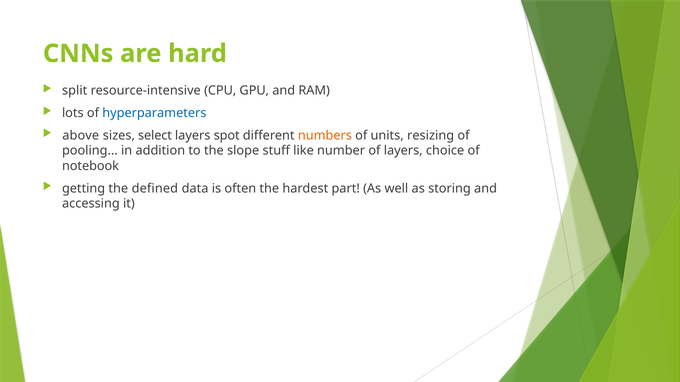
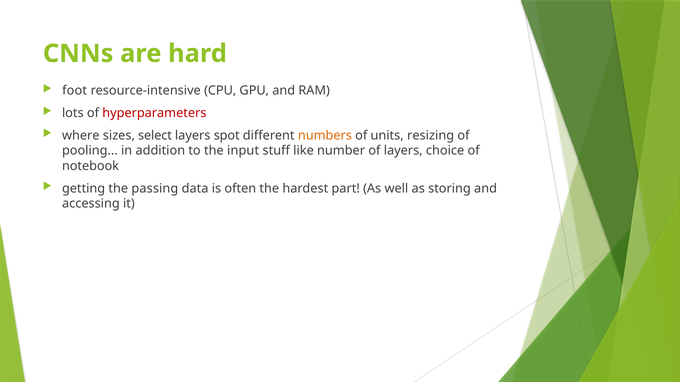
split: split -> foot
hyperparameters colour: blue -> red
above: above -> where
slope: slope -> input
defined: defined -> passing
